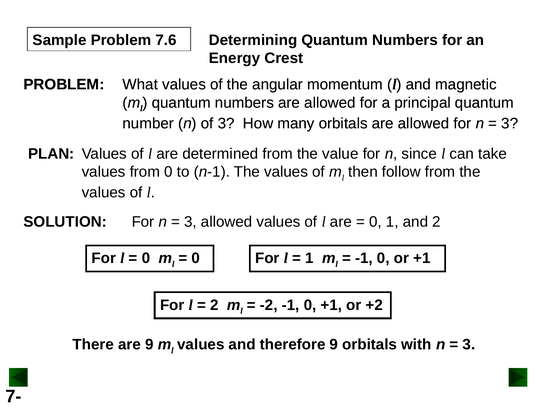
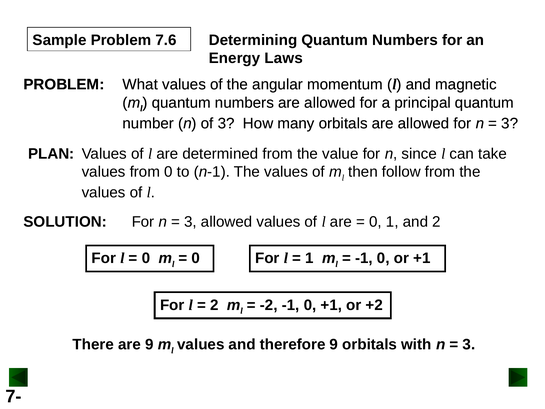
Crest: Crest -> Laws
